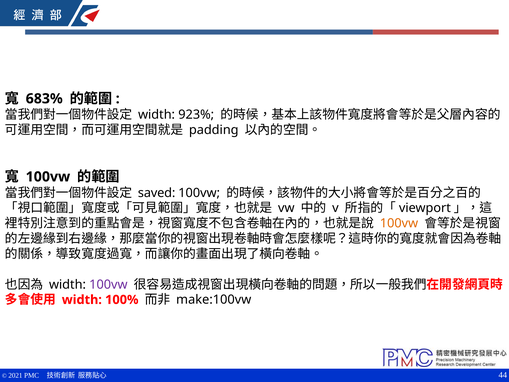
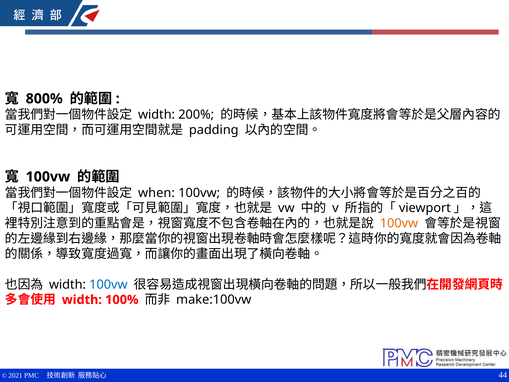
683%: 683% -> 800%
923%: 923% -> 200%
saved: saved -> when
100vw at (108, 284) colour: purple -> blue
